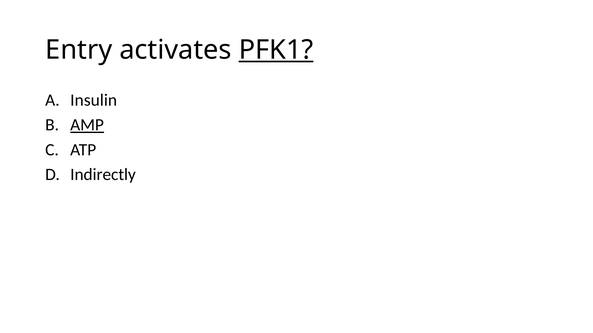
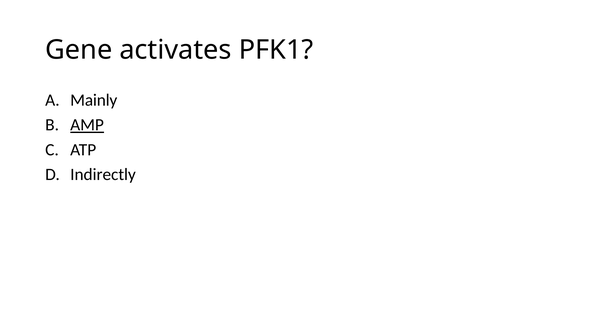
Entry: Entry -> Gene
PFK1 underline: present -> none
Insulin: Insulin -> Mainly
